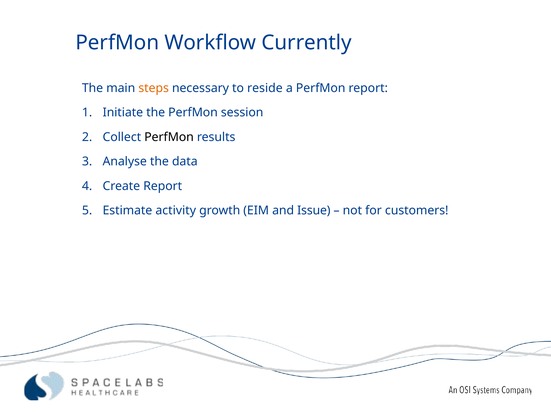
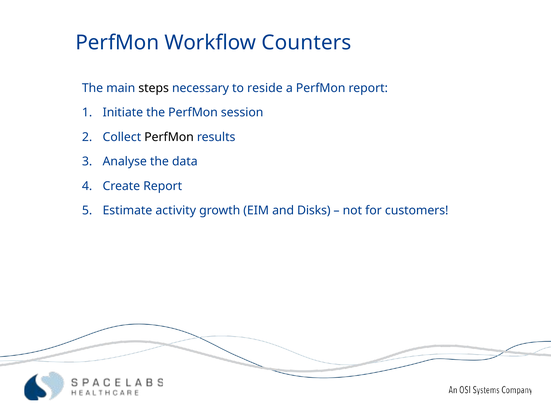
Currently: Currently -> Counters
steps colour: orange -> black
Issue: Issue -> Disks
